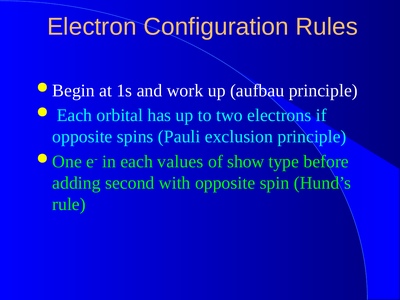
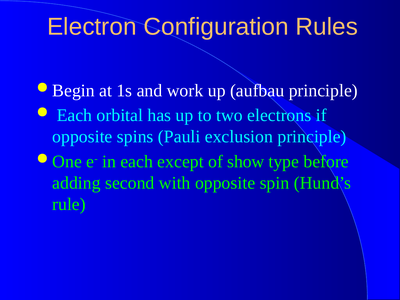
values: values -> except
